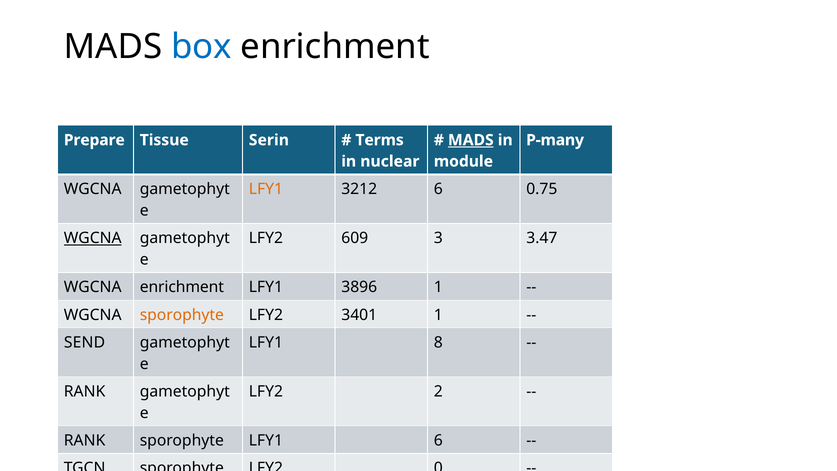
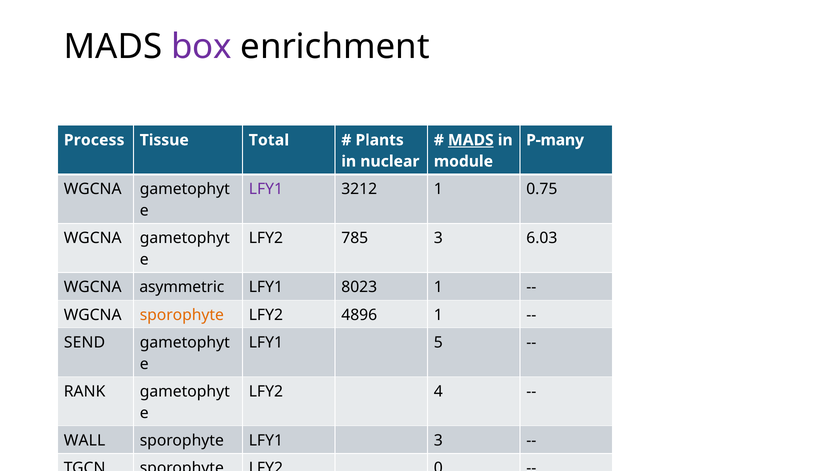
box colour: blue -> purple
Prepare: Prepare -> Process
Serin: Serin -> Total
Terms: Terms -> Plants
LFY1 at (266, 189) colour: orange -> purple
3212 6: 6 -> 1
WGCNA at (93, 238) underline: present -> none
609: 609 -> 785
3.47: 3.47 -> 6.03
WGCNA enrichment: enrichment -> asymmetric
3896: 3896 -> 8023
3401: 3401 -> 4896
8: 8 -> 5
2: 2 -> 4
RANK at (85, 440): RANK -> WALL
LFY1 6: 6 -> 3
